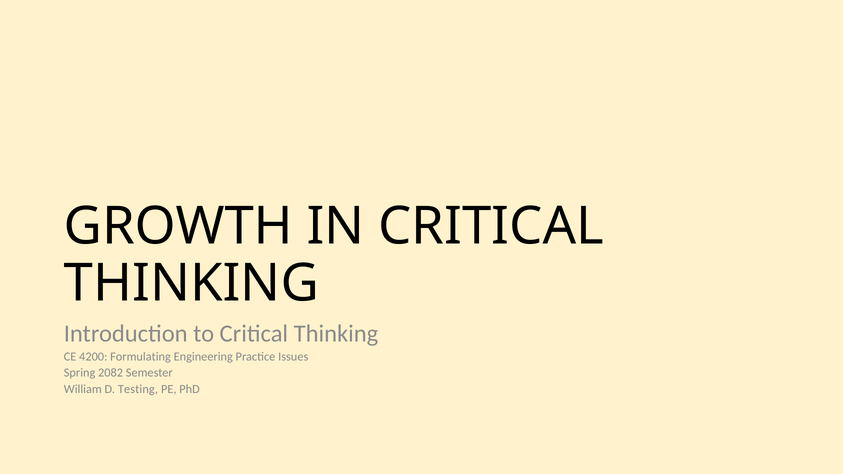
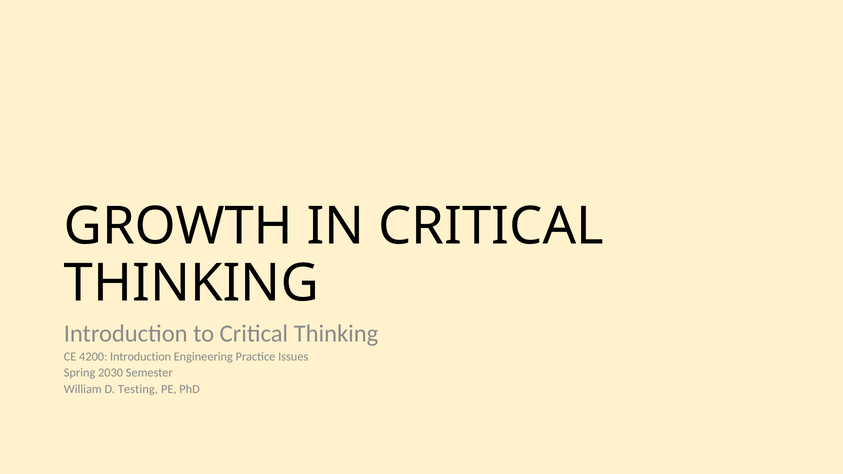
4200 Formulating: Formulating -> Introduction
2082: 2082 -> 2030
